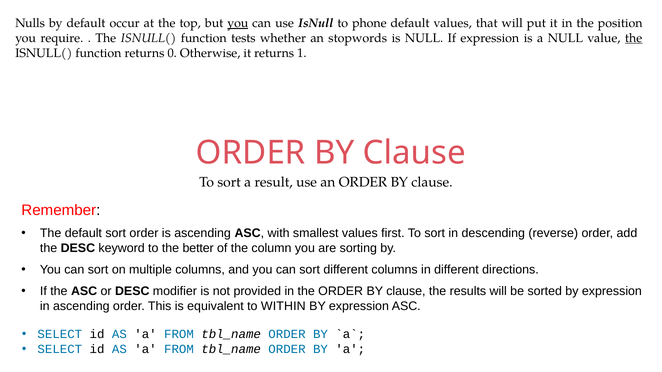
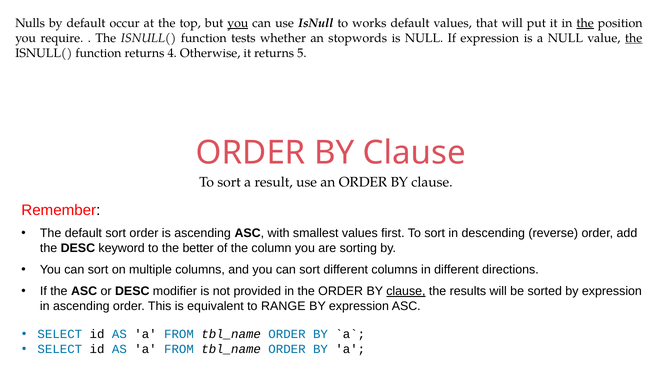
phone: phone -> works
the at (585, 23) underline: none -> present
0: 0 -> 4
1: 1 -> 5
clause at (406, 291) underline: none -> present
WITHIN: WITHIN -> RANGE
